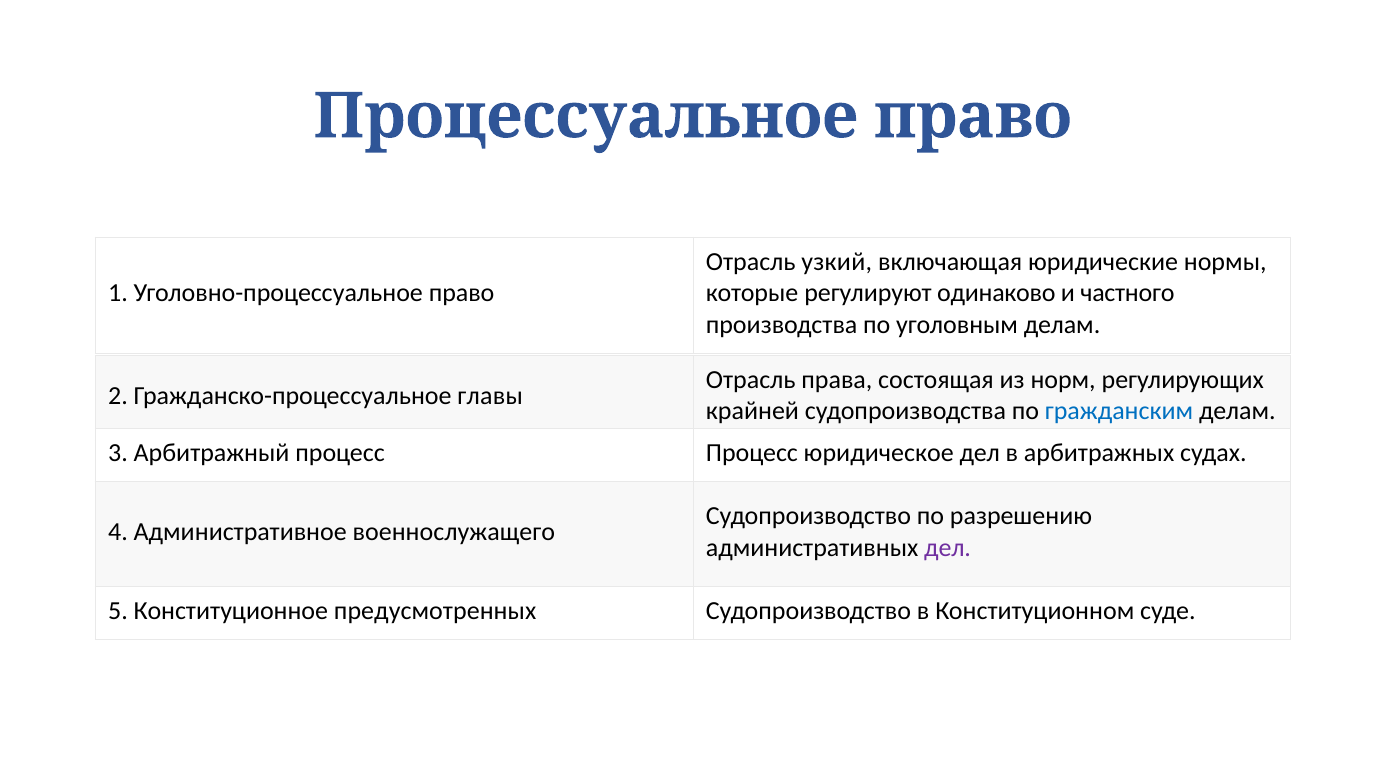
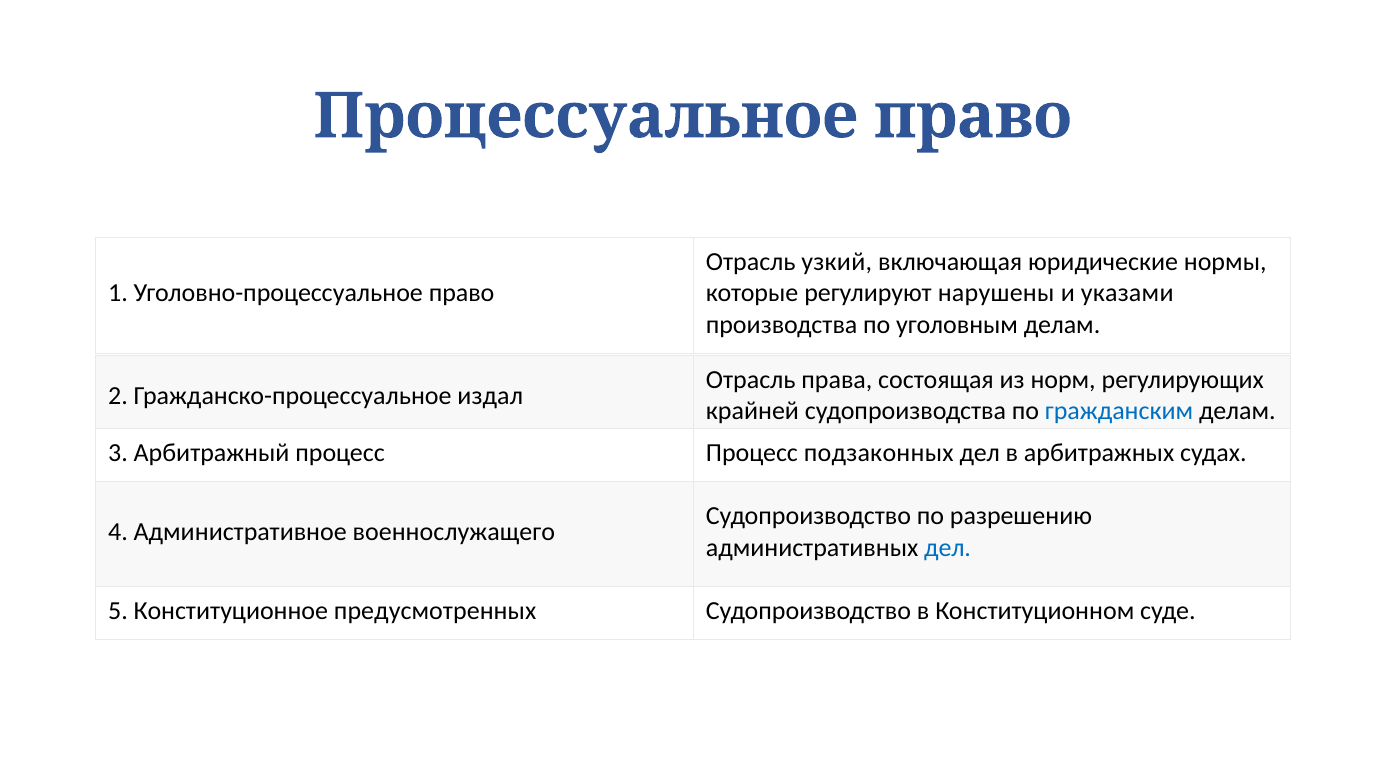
одинаково: одинаково -> нарушены
частного: частного -> указами
главы: главы -> издал
юридическое: юридическое -> подзаконных
дел at (948, 548) colour: purple -> blue
